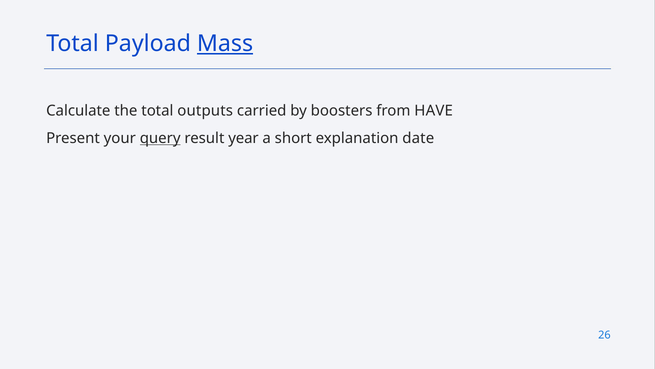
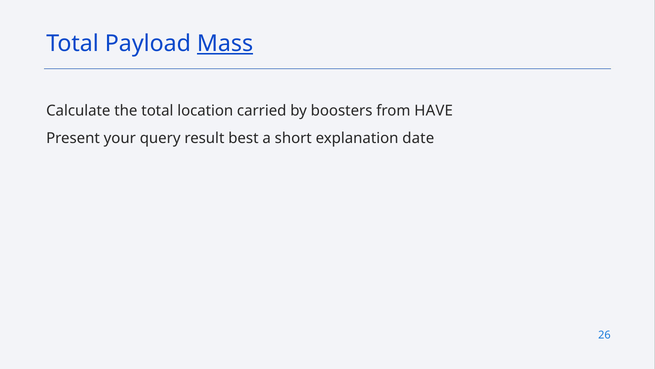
outputs: outputs -> location
query underline: present -> none
year: year -> best
